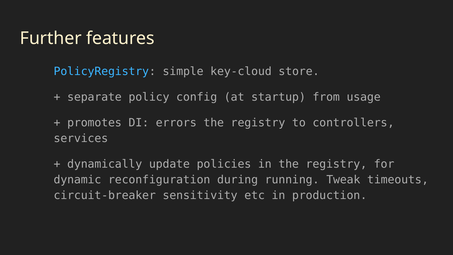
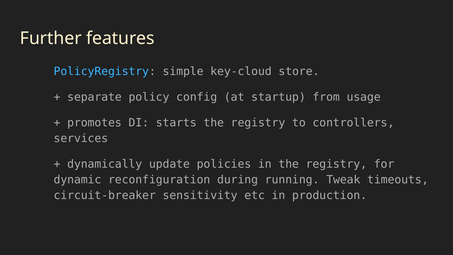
errors: errors -> starts
